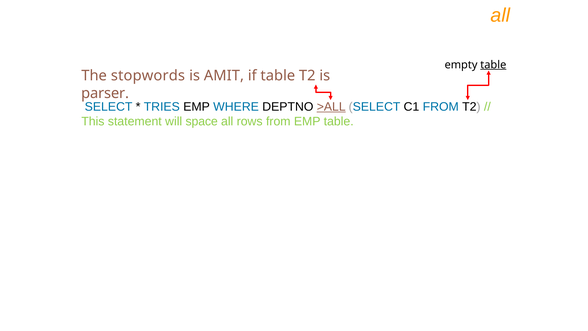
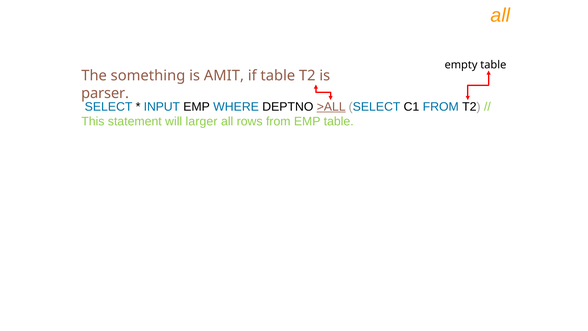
table at (493, 65) underline: present -> none
stopwords: stopwords -> something
TRIES: TRIES -> INPUT
space: space -> larger
